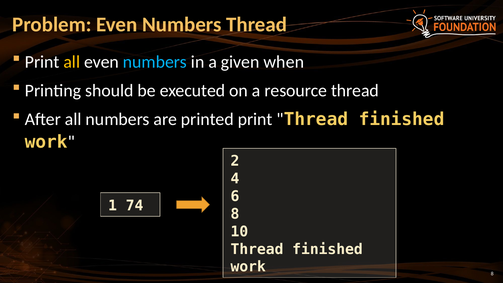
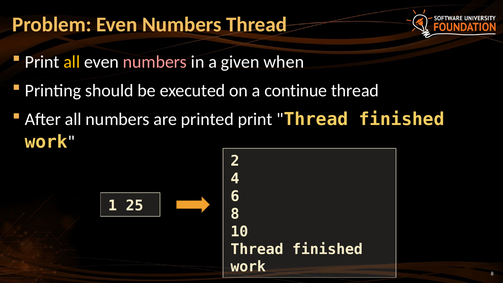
numbers at (155, 62) colour: light blue -> pink
resource: resource -> continue
74: 74 -> 25
